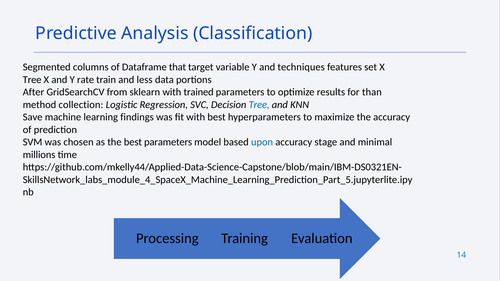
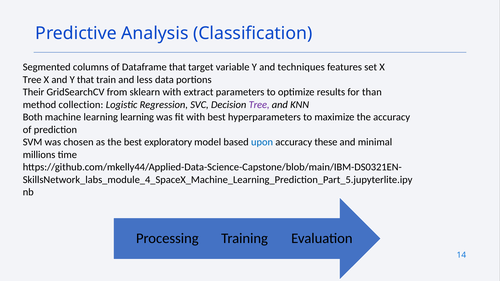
Y rate: rate -> that
After: After -> Their
trained: trained -> extract
Tree at (259, 105) colour: blue -> purple
Save: Save -> Both
learning findings: findings -> learning
best parameters: parameters -> exploratory
stage: stage -> these
